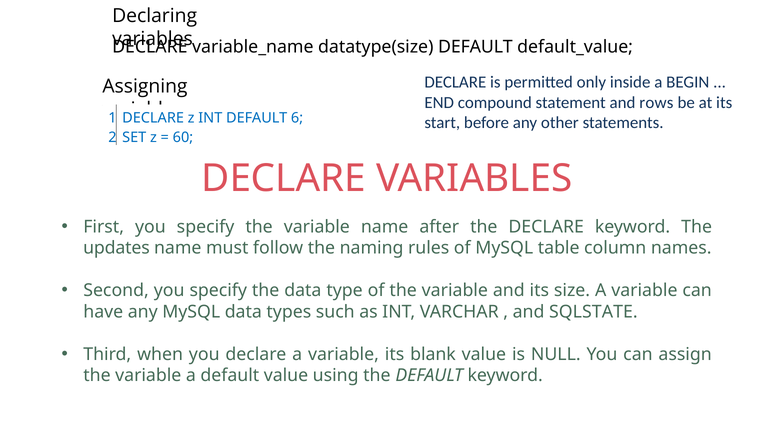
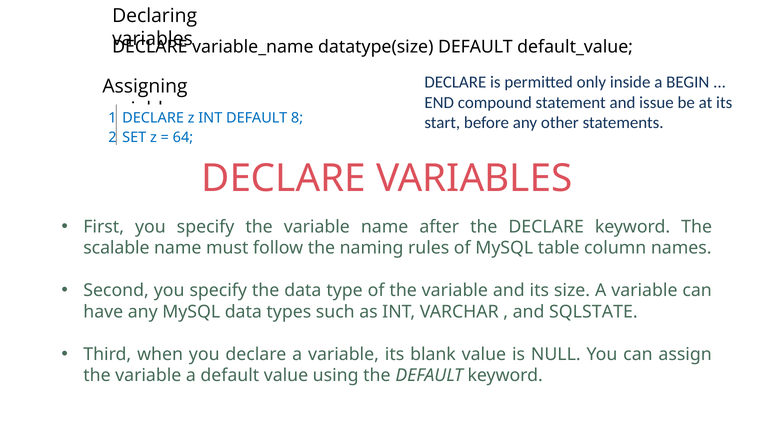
rows: rows -> issue
6: 6 -> 8
60: 60 -> 64
updates: updates -> scalable
